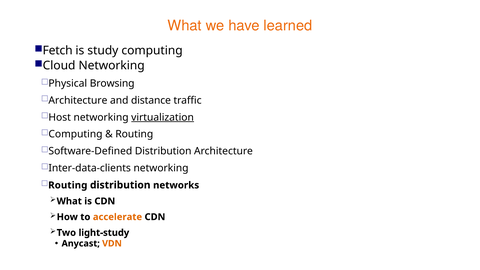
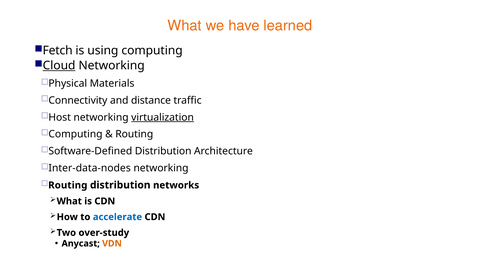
study: study -> using
Cloud underline: none -> present
Browsing: Browsing -> Materials
Architecture at (78, 100): Architecture -> Connectivity
Inter-data-clients: Inter-data-clients -> Inter-data-nodes
accelerate colour: orange -> blue
light-study: light-study -> over-study
